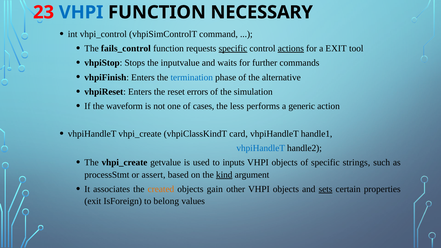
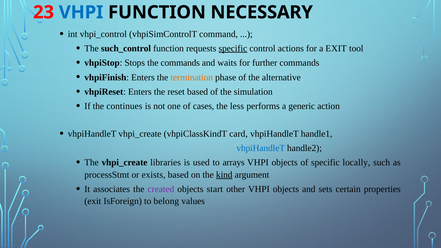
fails_control: fails_control -> such_control
actions underline: present -> none
the inputvalue: inputvalue -> commands
termination colour: blue -> orange
reset errors: errors -> based
waveform: waveform -> continues
getvalue: getvalue -> libraries
inputs: inputs -> arrays
strings: strings -> locally
assert: assert -> exists
created colour: orange -> purple
gain: gain -> start
sets underline: present -> none
